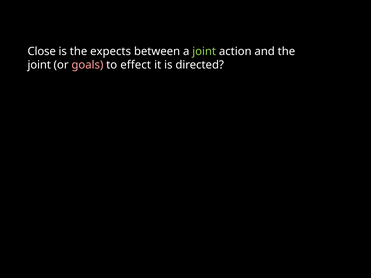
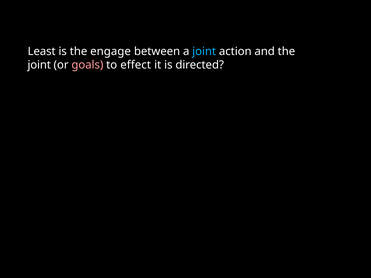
Close: Close -> Least
expects: expects -> engage
joint at (204, 51) colour: light green -> light blue
